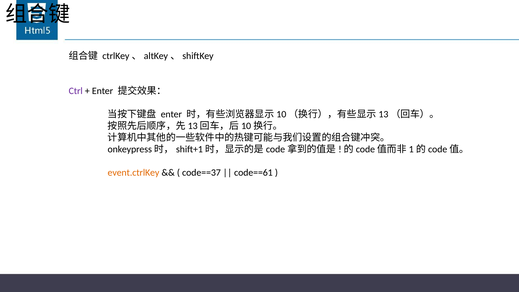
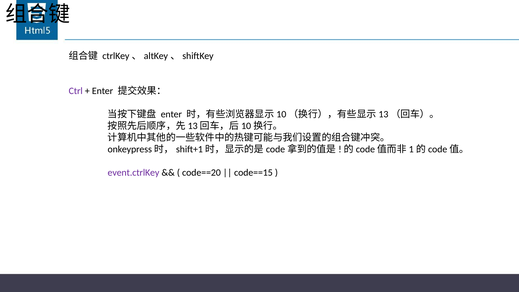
event.ctrlKey colour: orange -> purple
code==37: code==37 -> code==20
code==61: code==61 -> code==15
